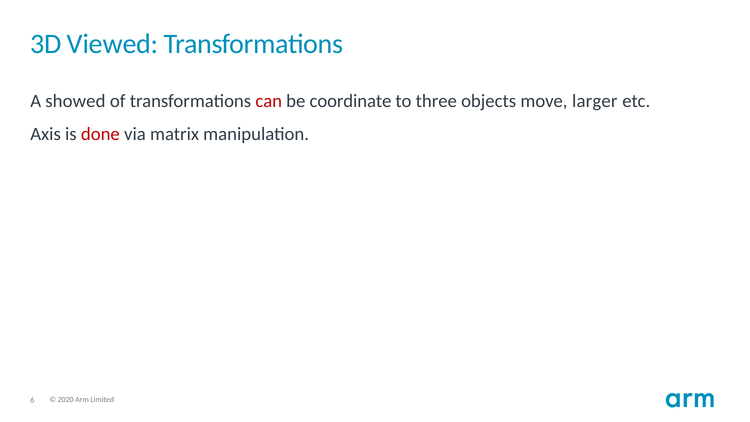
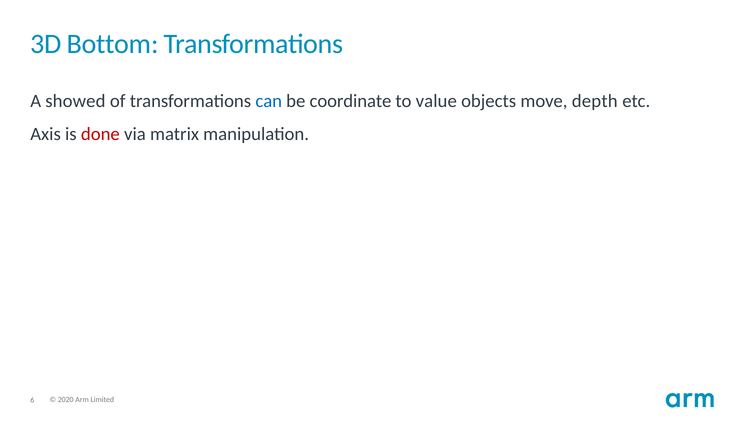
Viewed: Viewed -> Bottom
can colour: red -> blue
three: three -> value
larger: larger -> depth
